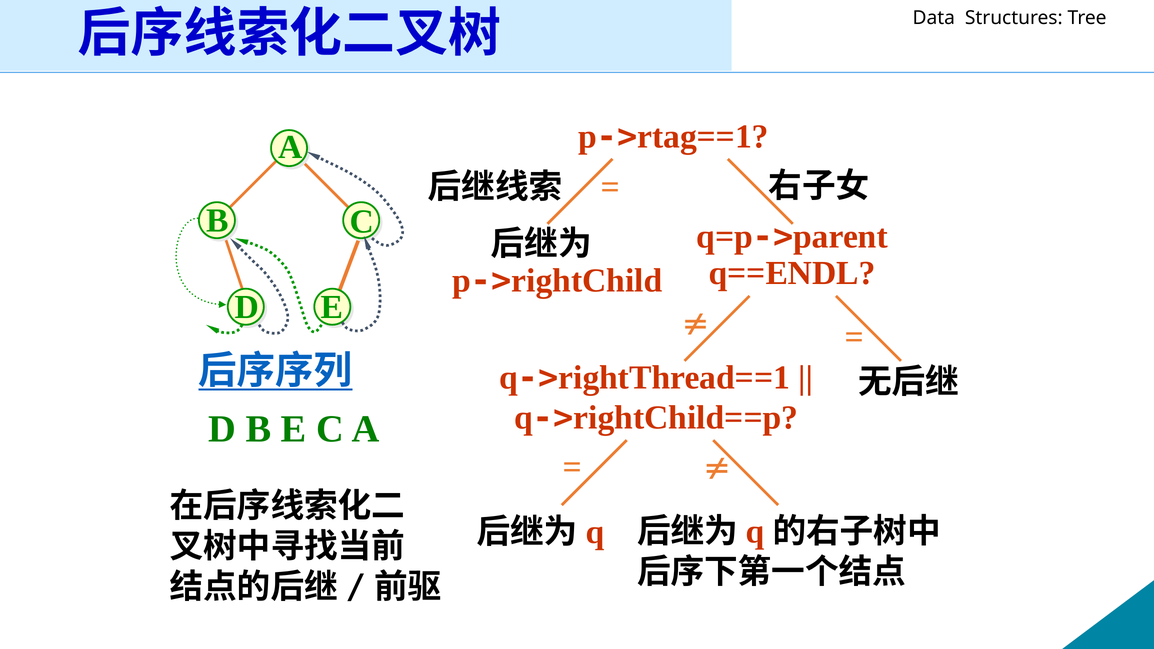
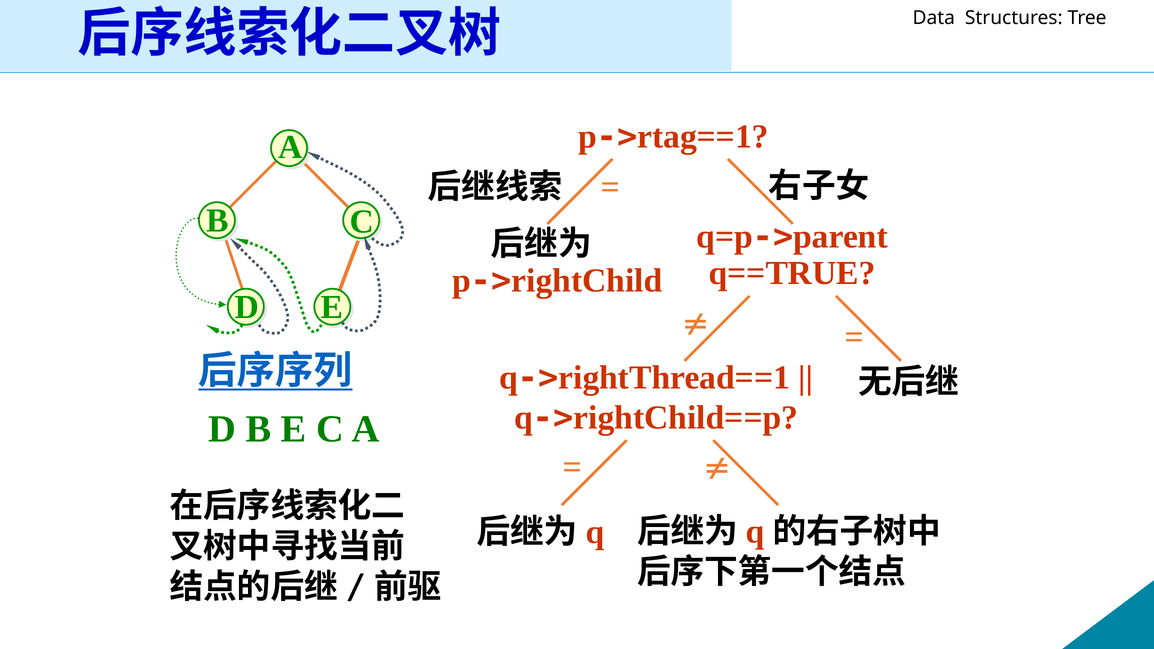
q==ENDL: q==ENDL -> q==TRUE
